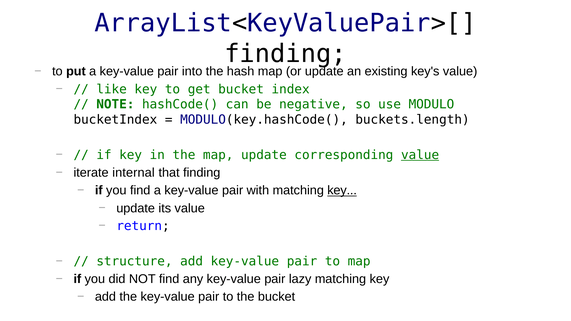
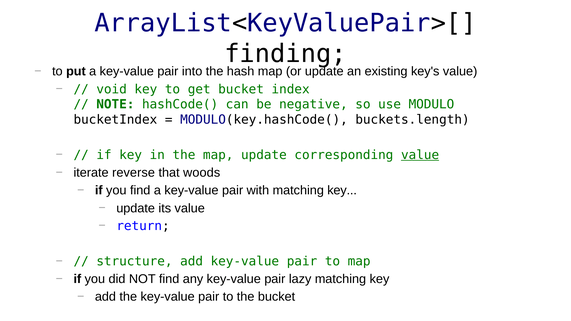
like: like -> void
internal: internal -> reverse
that finding: finding -> woods
key at (342, 191) underline: present -> none
